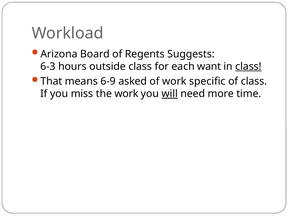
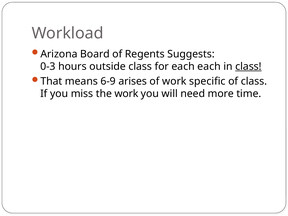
6-3: 6-3 -> 0-3
each want: want -> each
asked: asked -> arises
will underline: present -> none
